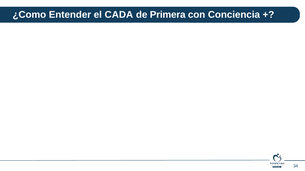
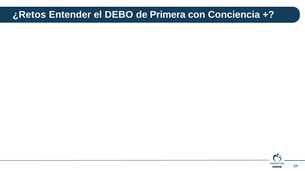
¿Como: ¿Como -> ¿Retos
CADA: CADA -> DEBO
